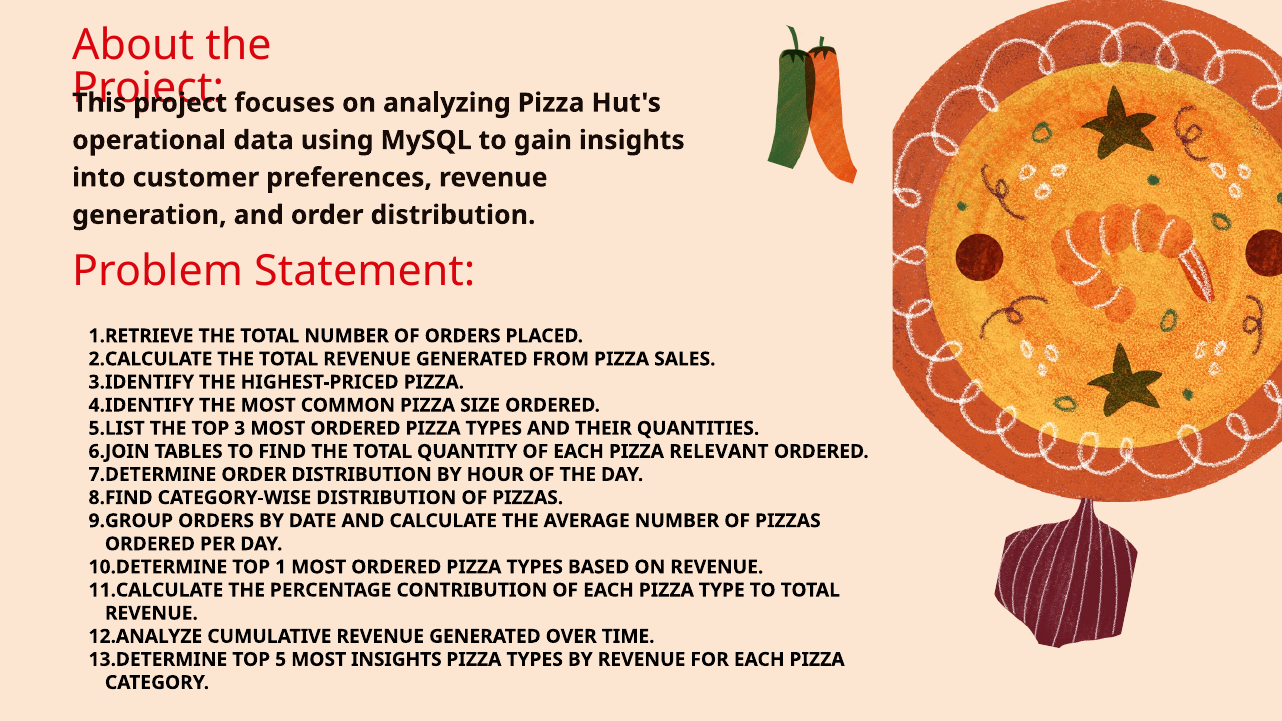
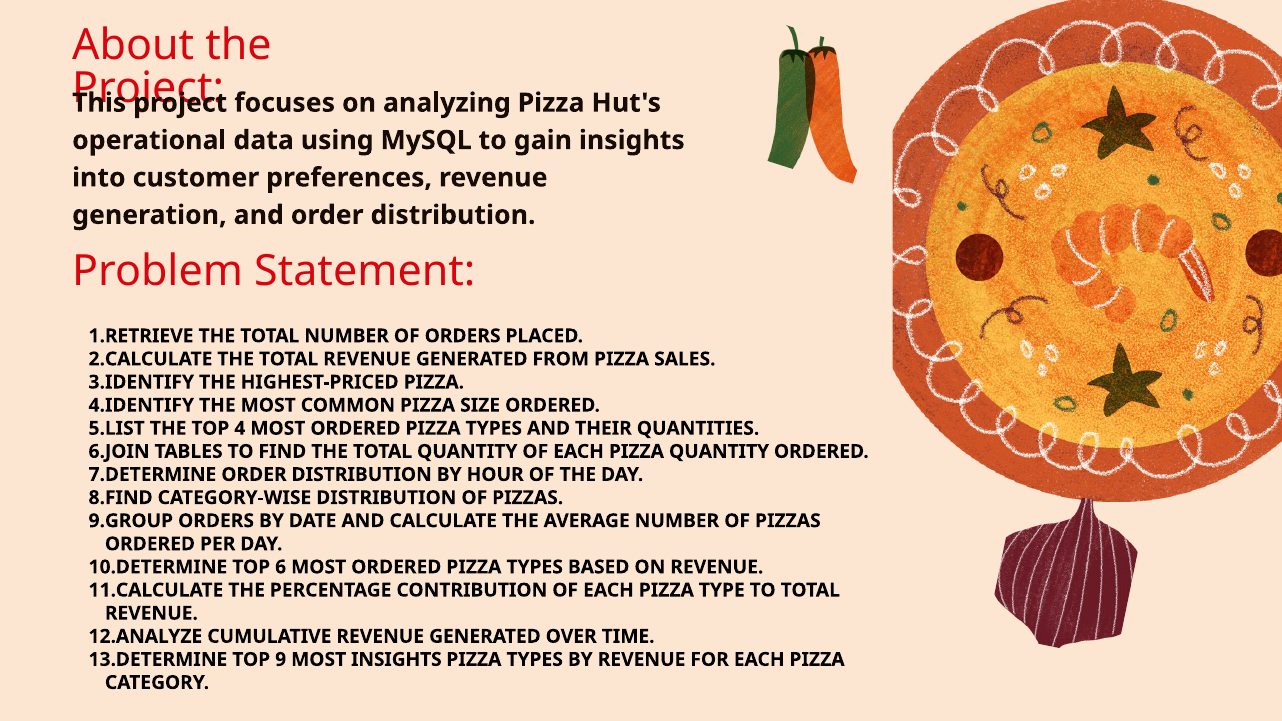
3: 3 -> 4
PIZZA RELEVANT: RELEVANT -> QUANTITY
1: 1 -> 6
5: 5 -> 9
